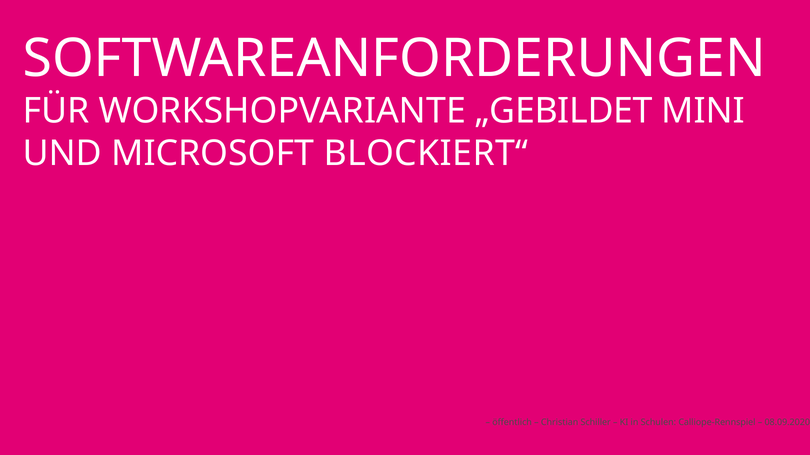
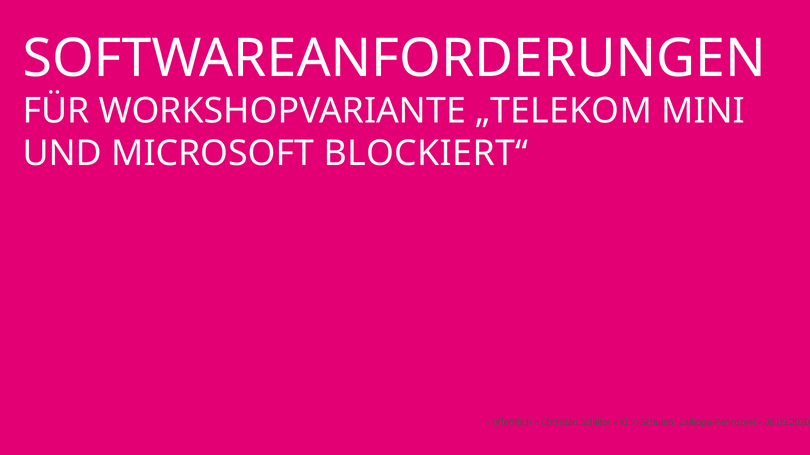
„GEBILDET: „GEBILDET -> „TELEKOM
